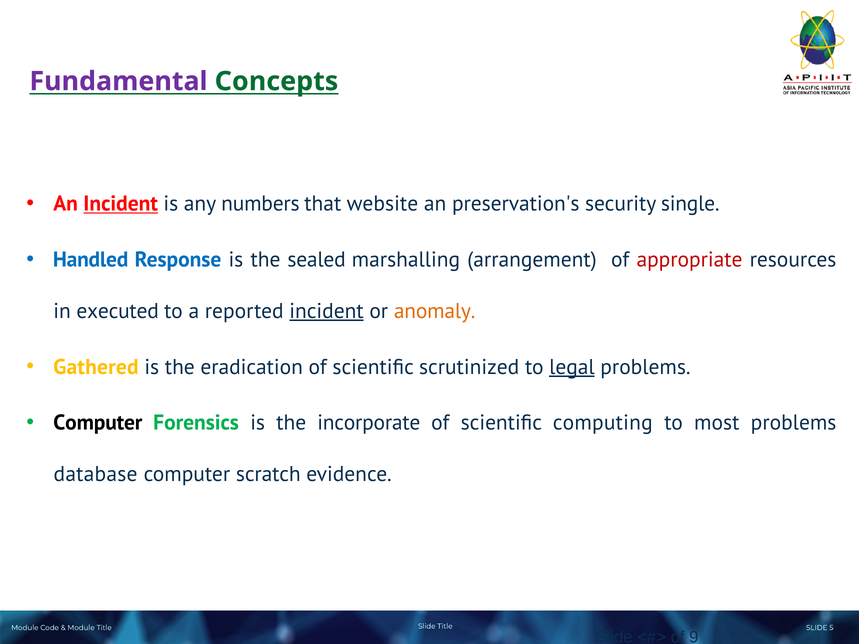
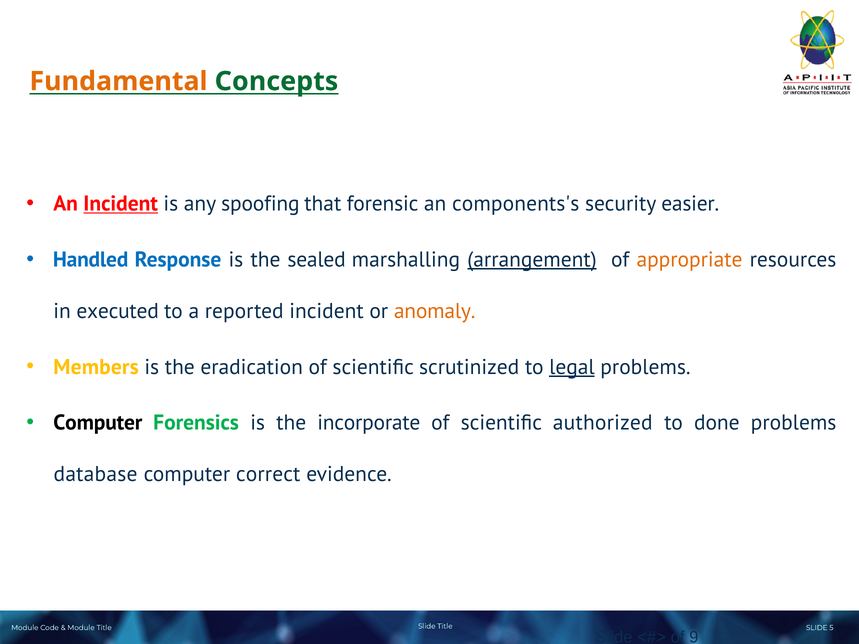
Fundamental colour: purple -> orange
numbers: numbers -> spoofing
website: website -> forensic
preservation's: preservation's -> components's
single: single -> easier
arrangement underline: none -> present
appropriate colour: red -> orange
incident at (327, 311) underline: present -> none
Gathered: Gathered -> Members
computing: computing -> authorized
most: most -> done
scratch: scratch -> correct
